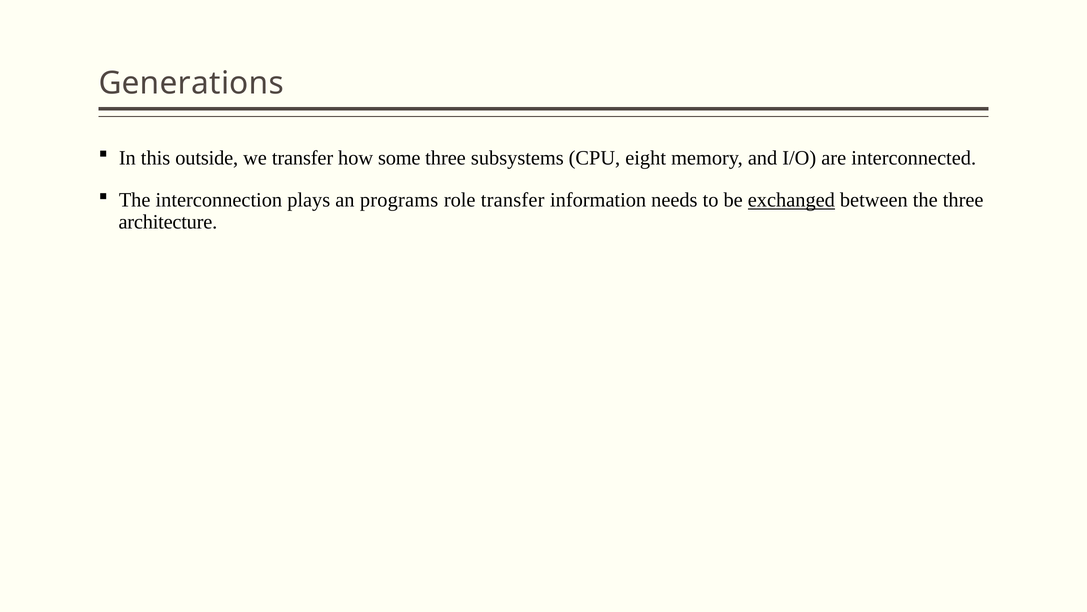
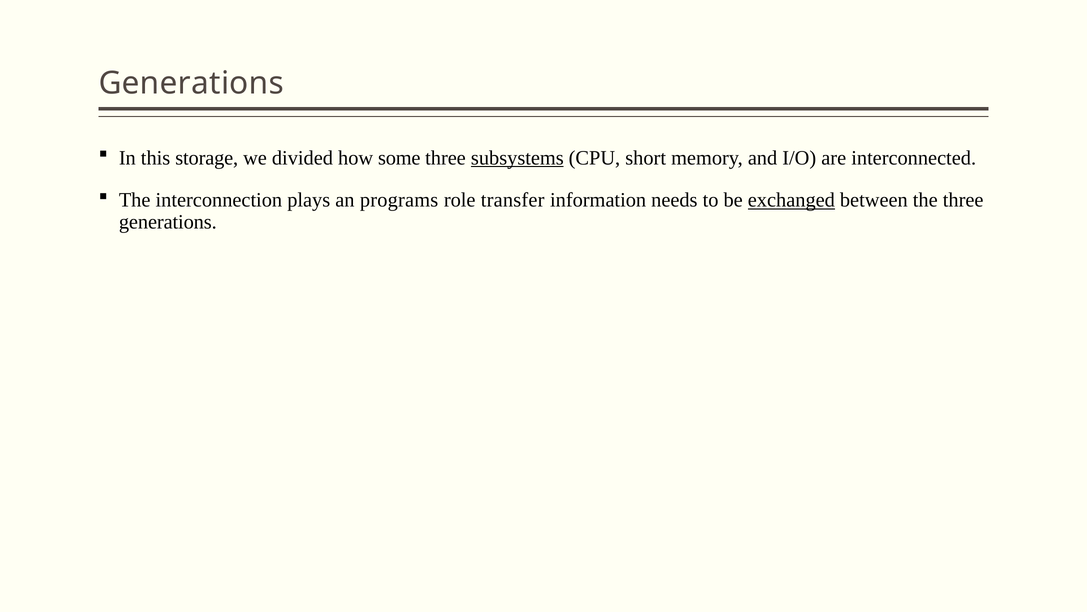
outside: outside -> storage
we transfer: transfer -> divided
subsystems underline: none -> present
eight: eight -> short
architecture at (168, 222): architecture -> generations
